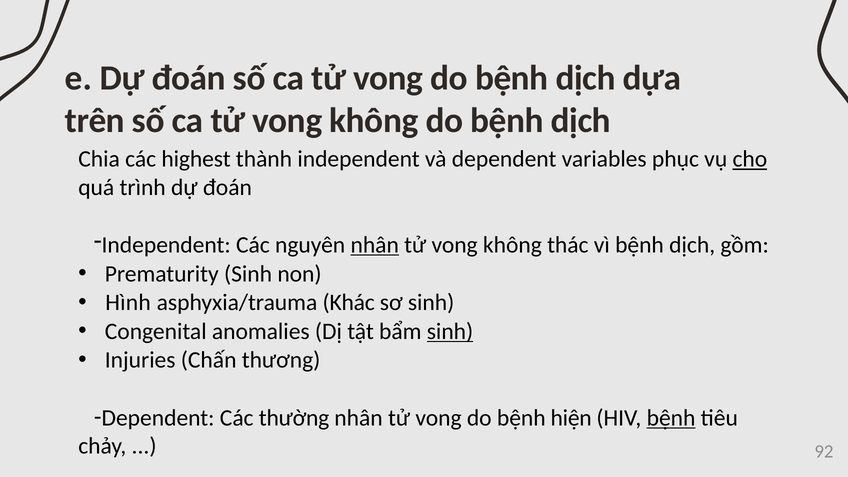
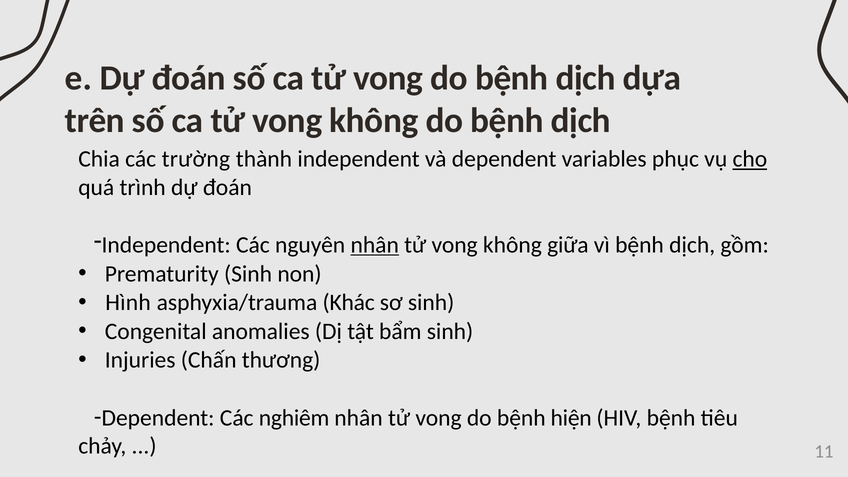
highest: highest -> trường
thác: thác -> giữa
sinh at (450, 331) underline: present -> none
thường: thường -> nghiêm
bệnh at (671, 418) underline: present -> none
92: 92 -> 11
